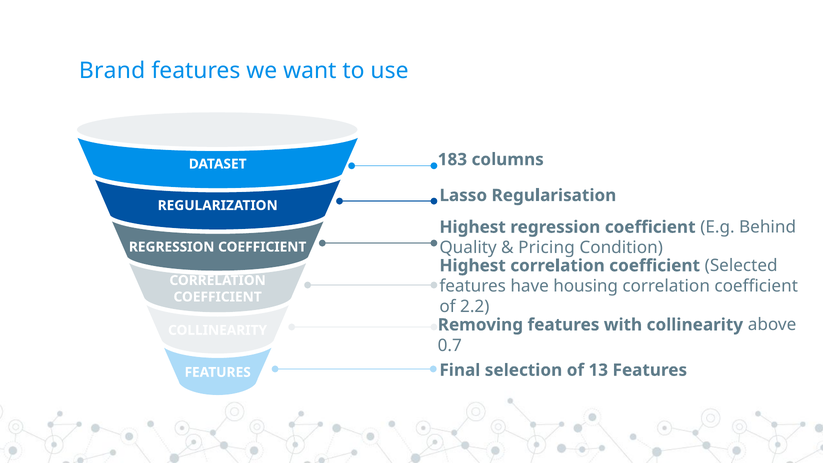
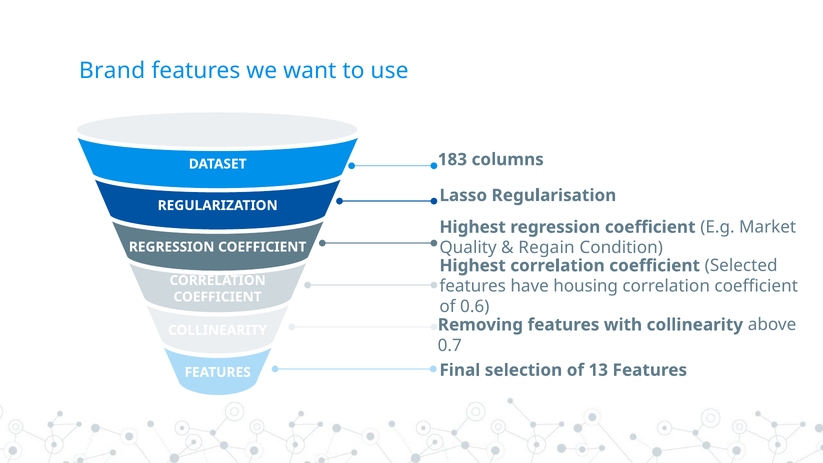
Behind: Behind -> Market
Pricing: Pricing -> Regain
2.2: 2.2 -> 0.6
